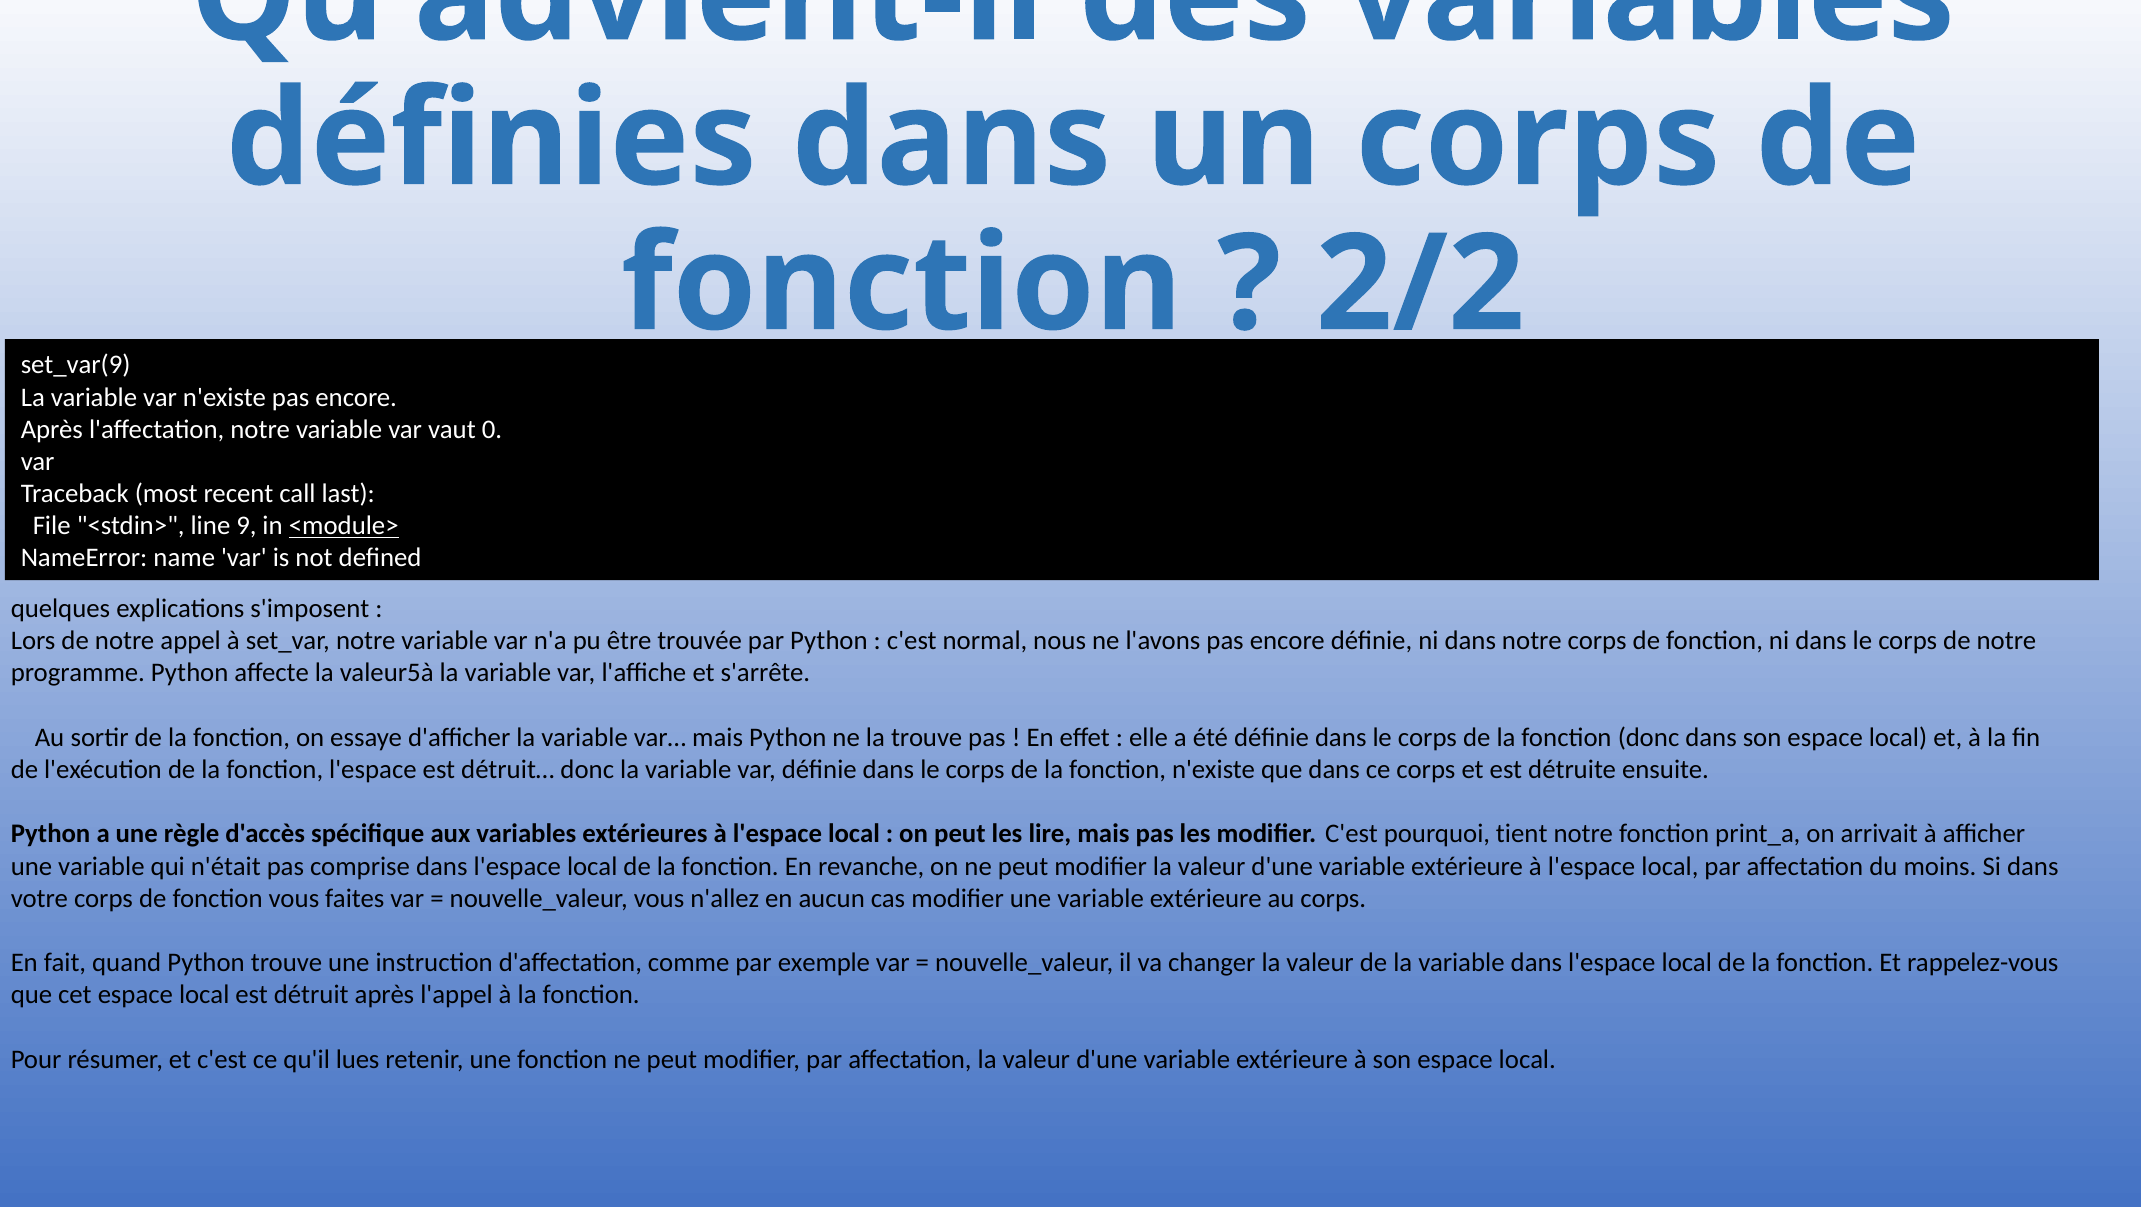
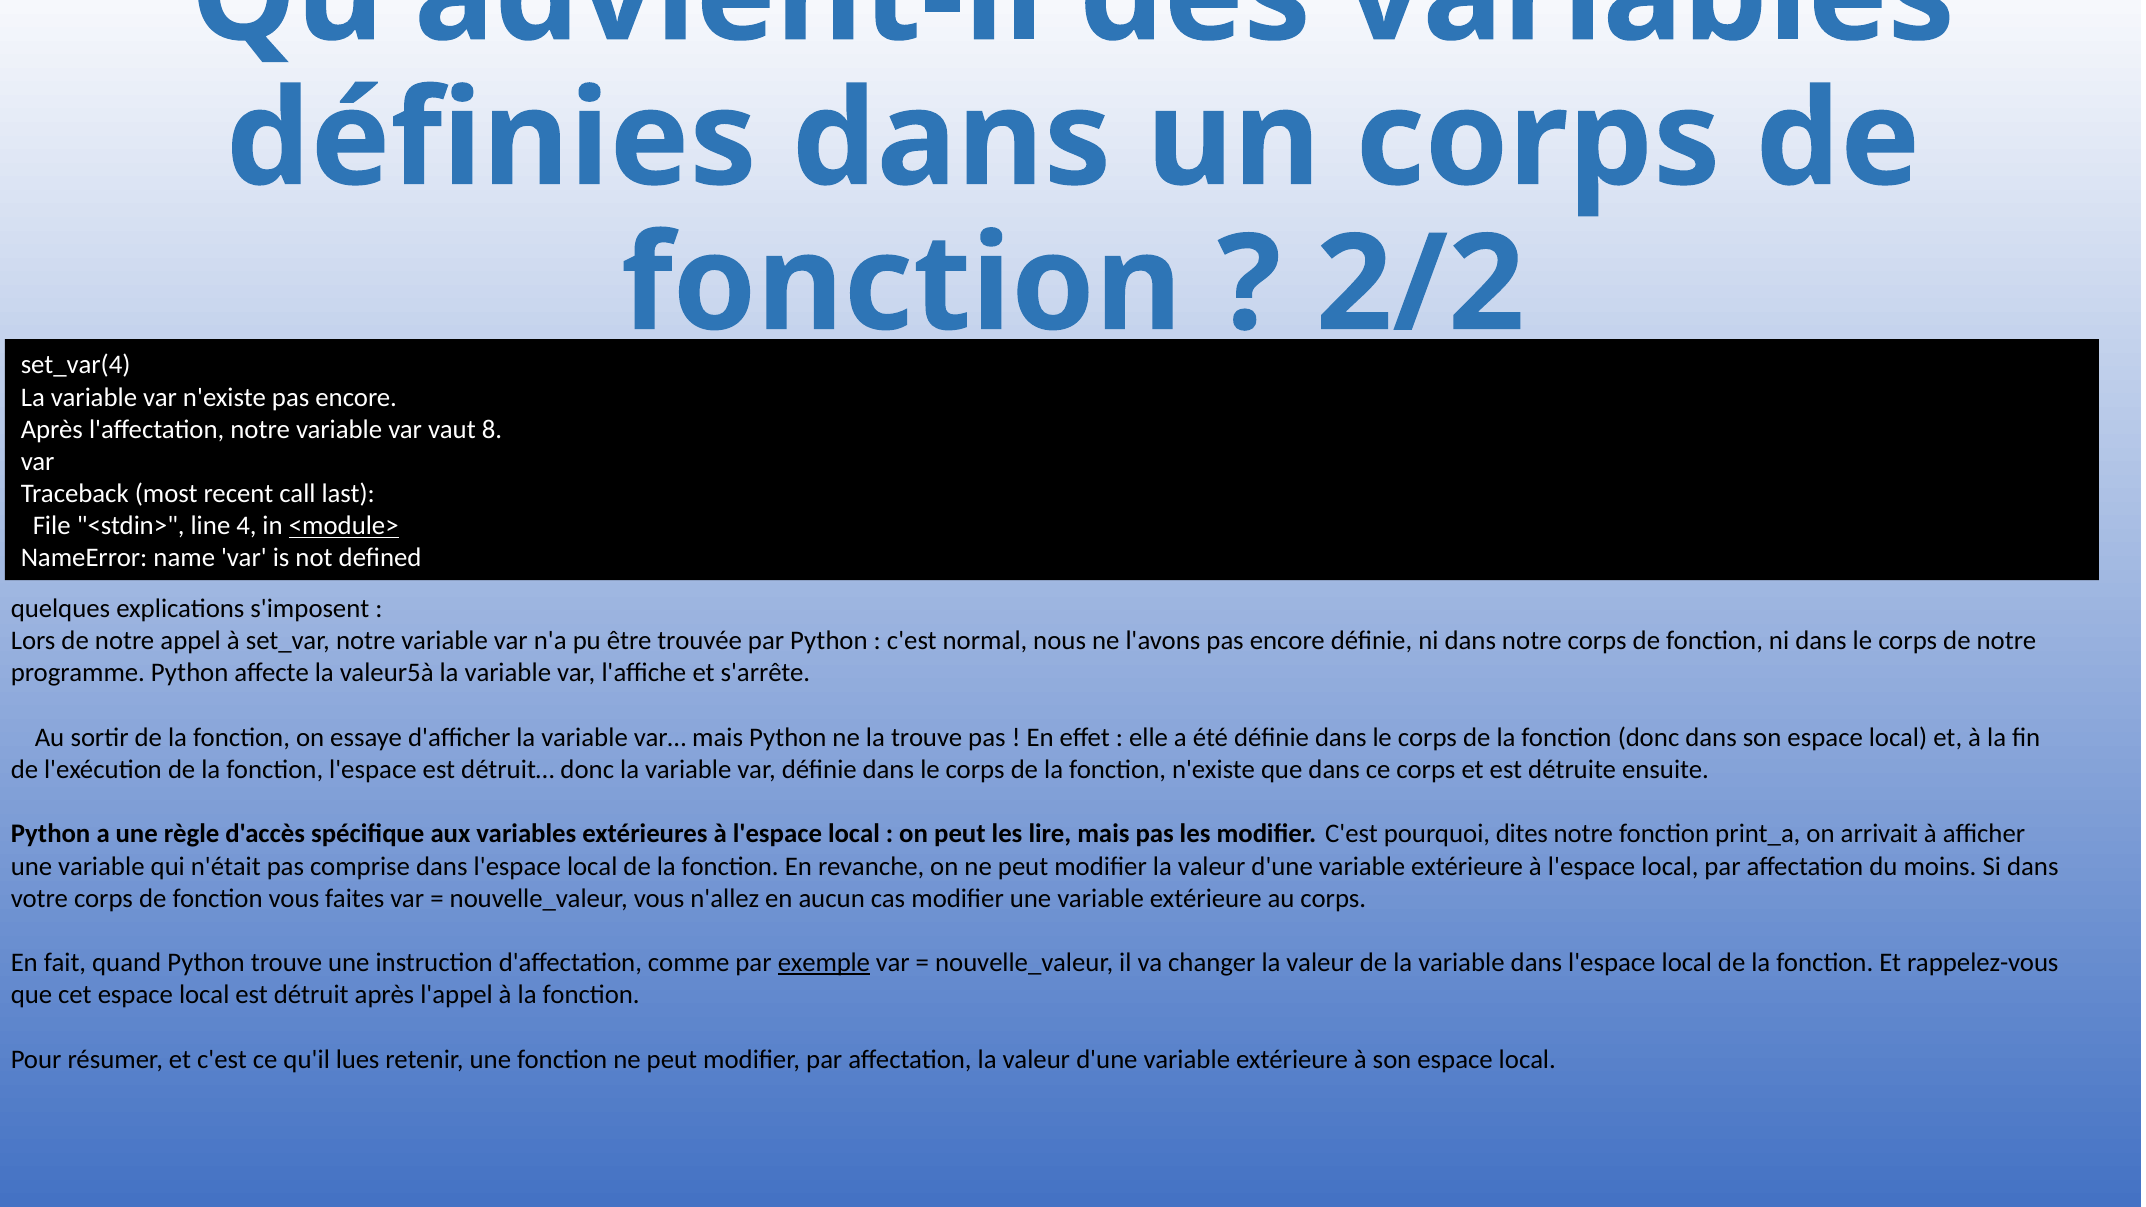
set_var(9: set_var(9 -> set_var(4
0: 0 -> 8
9: 9 -> 4
tient: tient -> dites
exemple underline: none -> present
